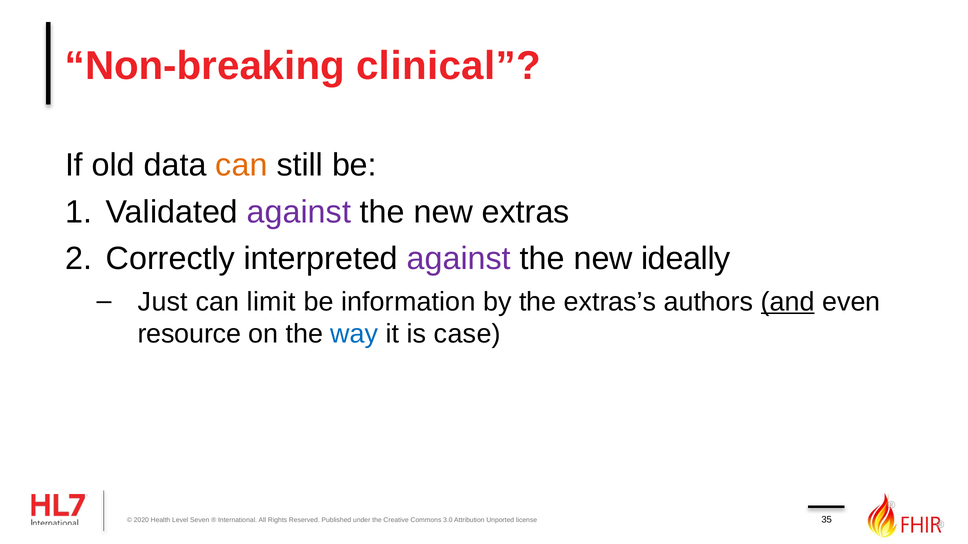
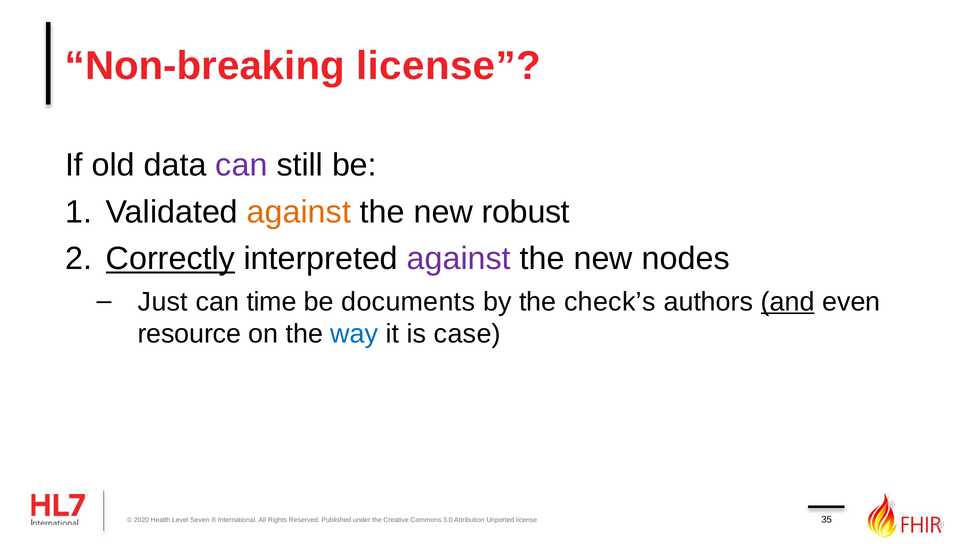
Non-breaking clinical: clinical -> license
can at (242, 165) colour: orange -> purple
against at (299, 212) colour: purple -> orange
extras: extras -> robust
Correctly underline: none -> present
ideally: ideally -> nodes
limit: limit -> time
information: information -> documents
extras’s: extras’s -> check’s
